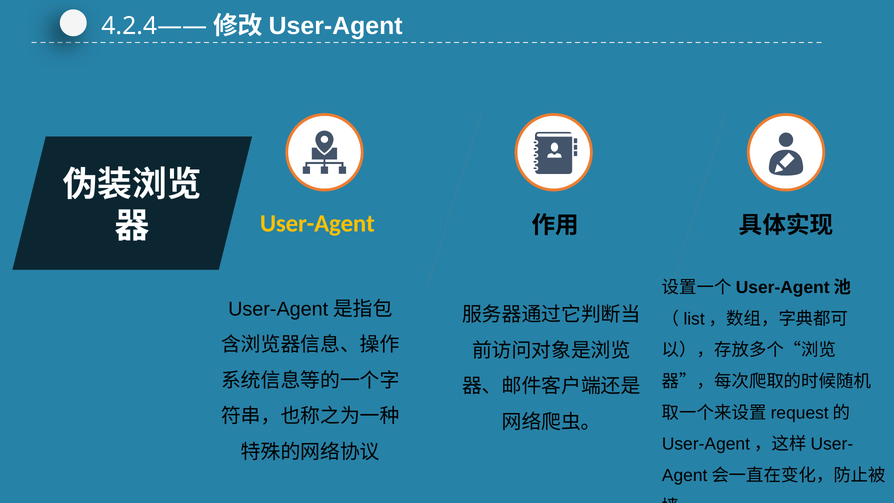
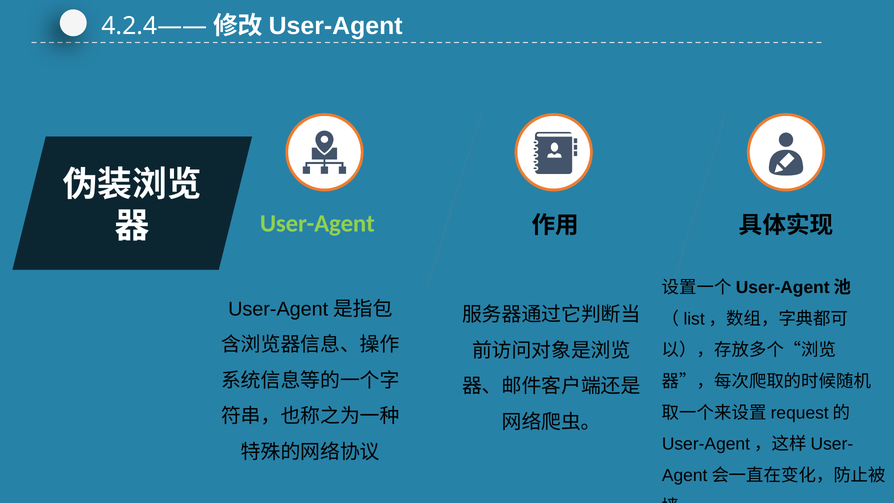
User-Agent colour: yellow -> light green
